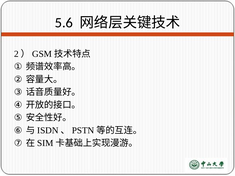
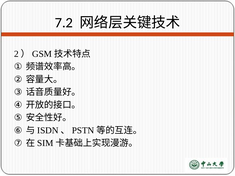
5.6: 5.6 -> 7.2
